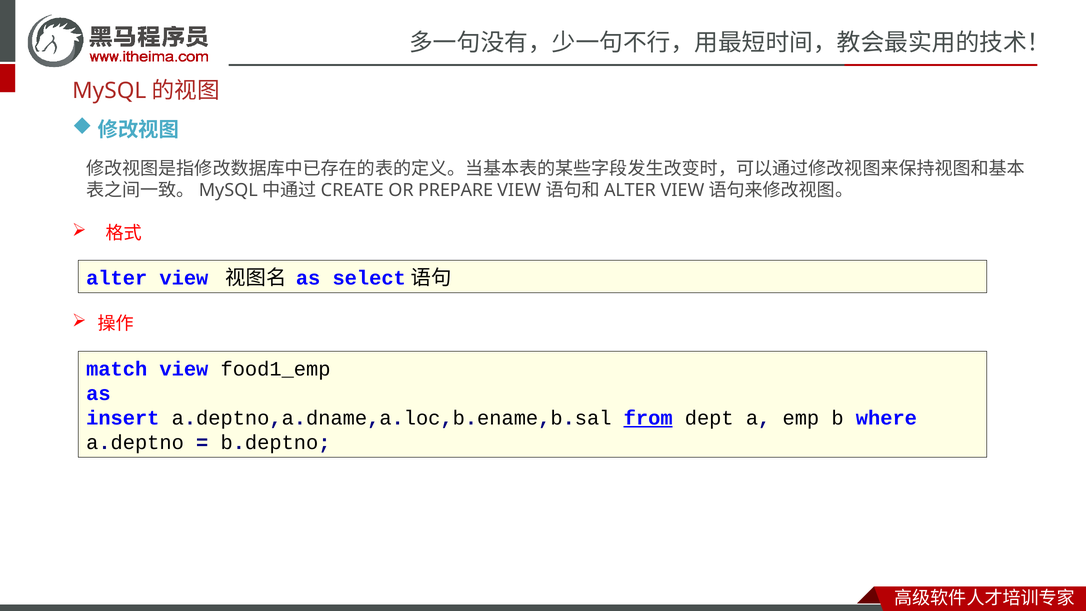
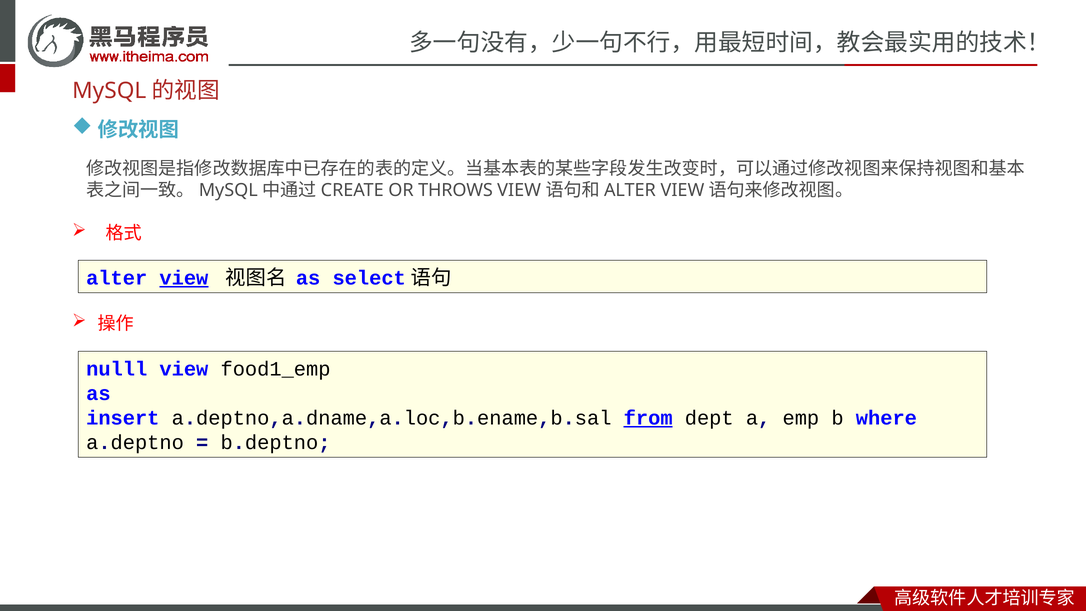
PREPARE: PREPARE -> THROWS
view at (184, 278) underline: none -> present
match: match -> nulll
